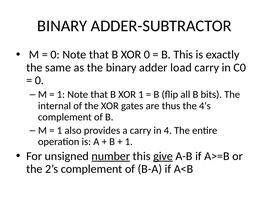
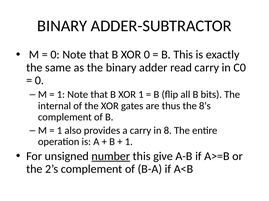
load: load -> read
4’s: 4’s -> 8’s
4: 4 -> 8
give underline: present -> none
